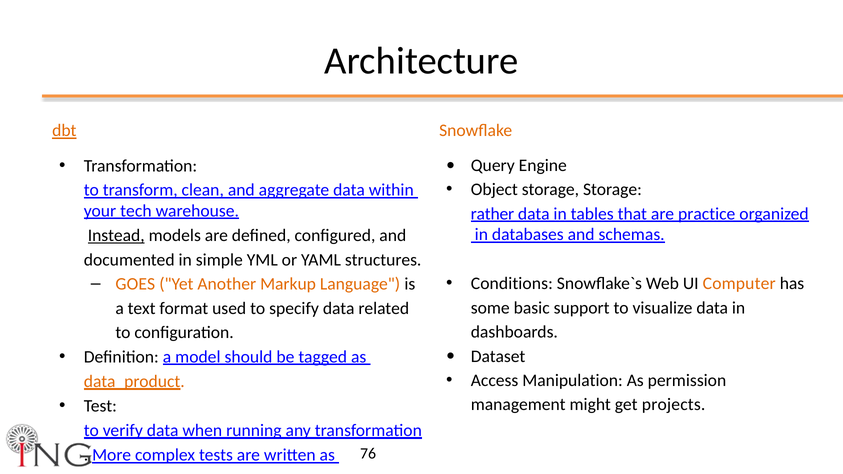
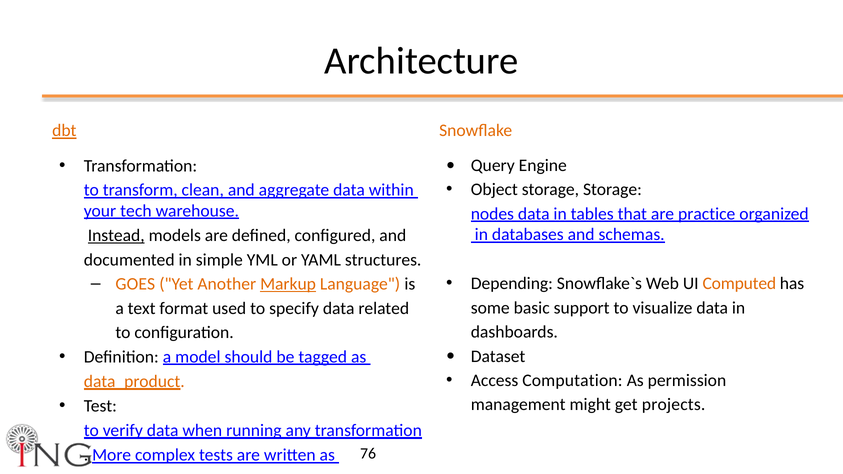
rather: rather -> nodes
Conditions: Conditions -> Depending
Computer: Computer -> Computed
Markup underline: none -> present
Manipulation: Manipulation -> Computation
